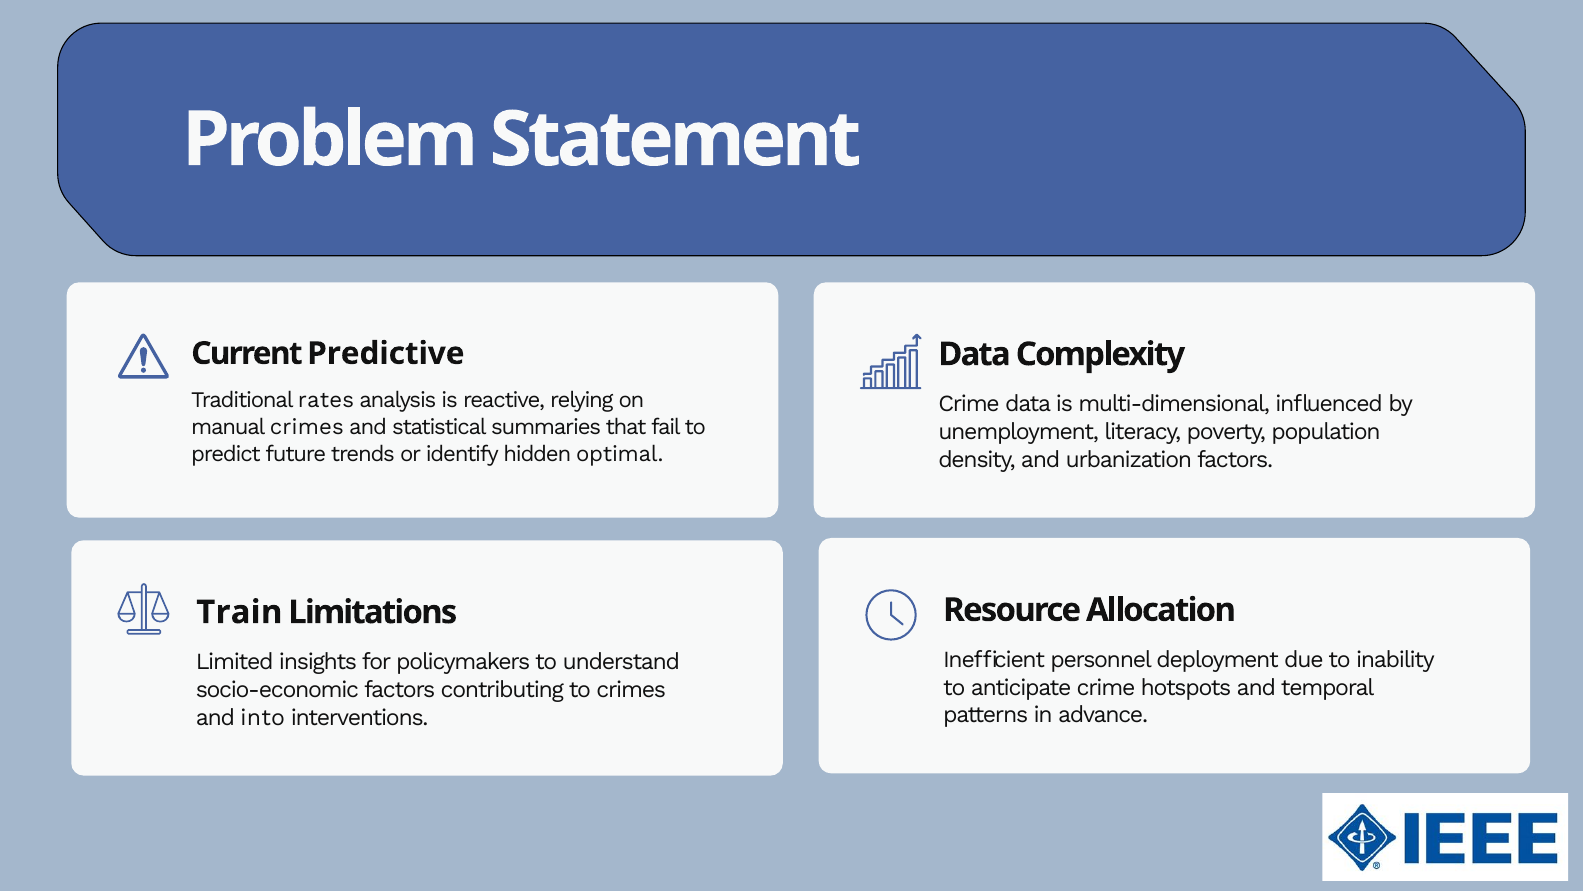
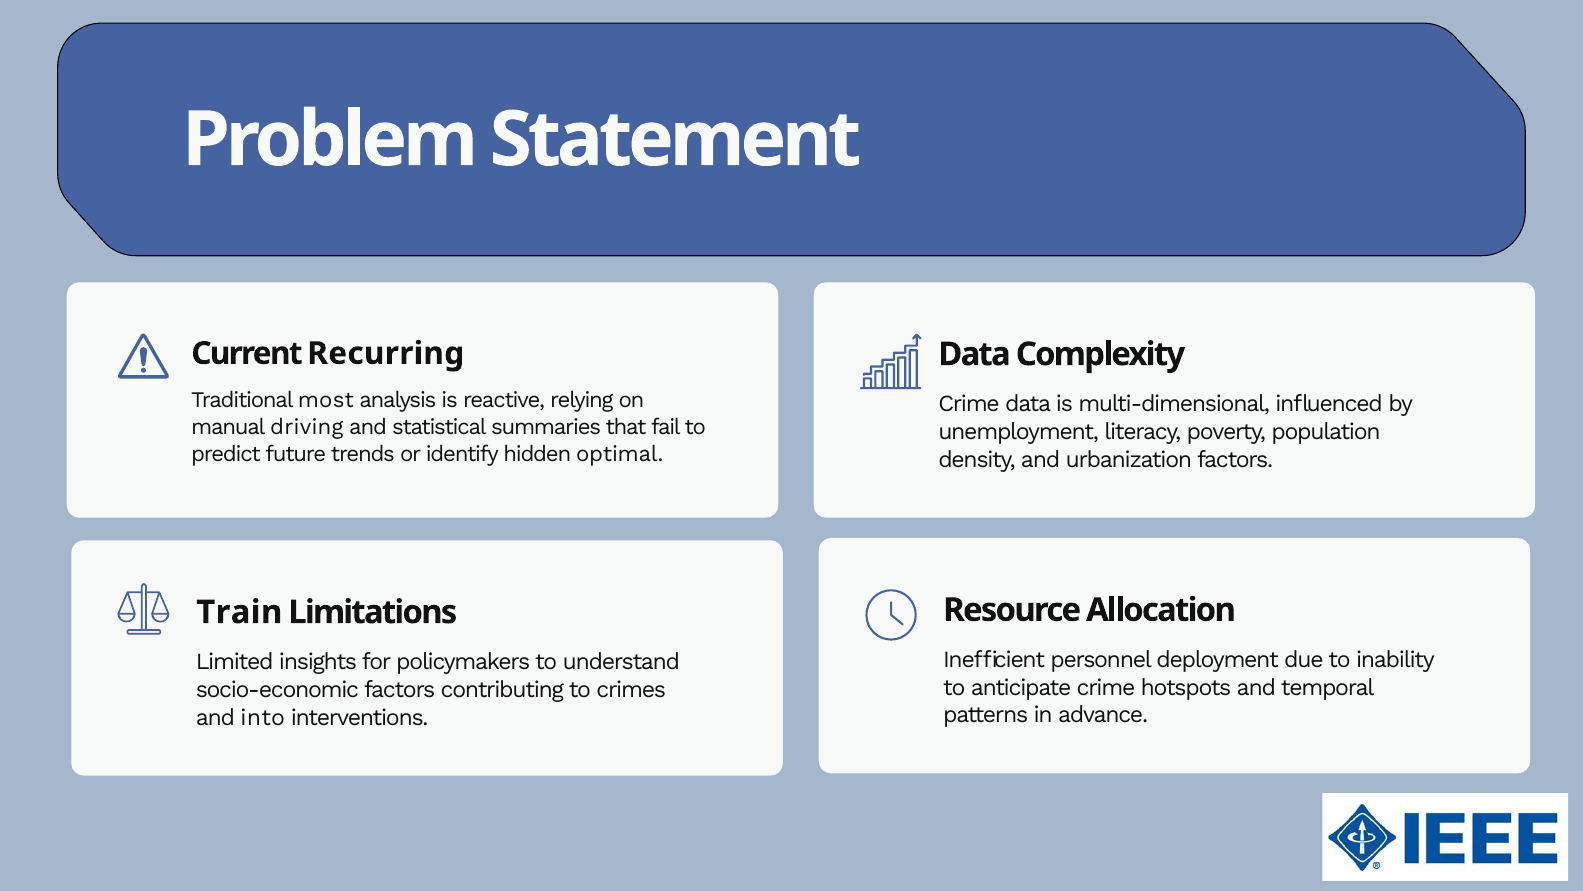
Predictive: Predictive -> Recurring
rates: rates -> most
manual crimes: crimes -> driving
